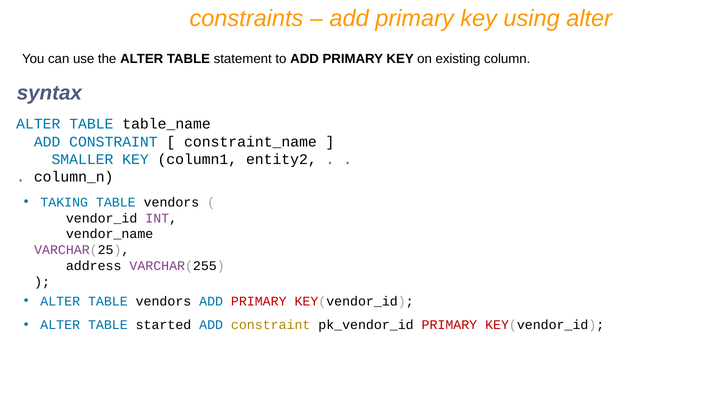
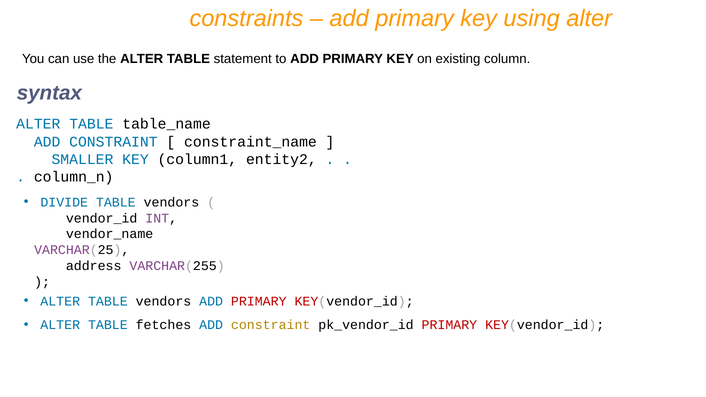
TAKING: TAKING -> DIVIDE
started: started -> fetches
